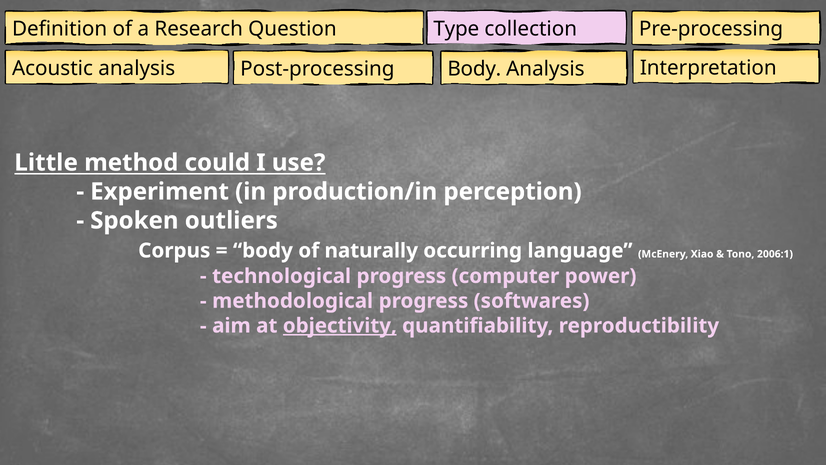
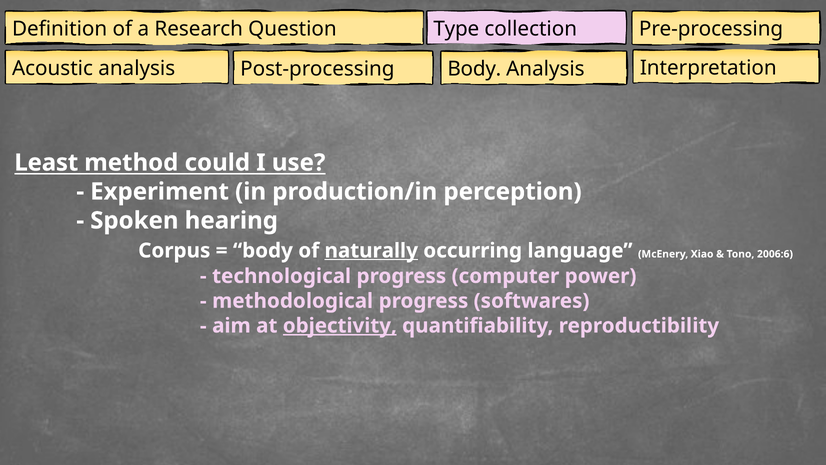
Little: Little -> Least
outliers: outliers -> hearing
naturally underline: none -> present
2006:1: 2006:1 -> 2006:6
